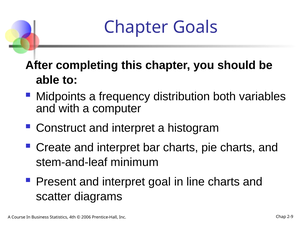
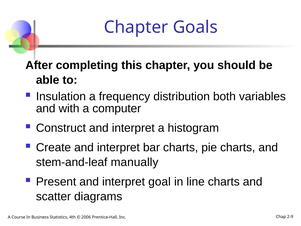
Midpoints: Midpoints -> Insulation
minimum: minimum -> manually
